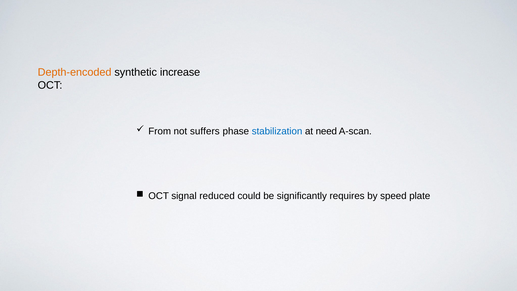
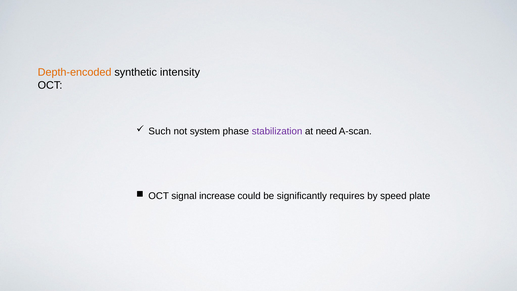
increase: increase -> intensity
From: From -> Such
suffers: suffers -> system
stabilization colour: blue -> purple
reduced: reduced -> increase
